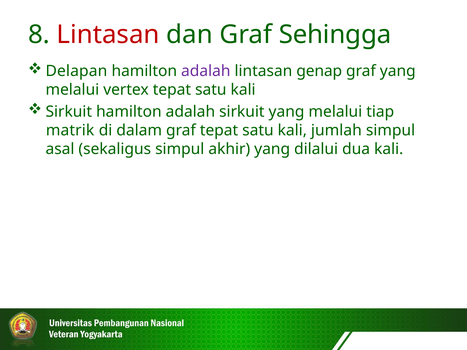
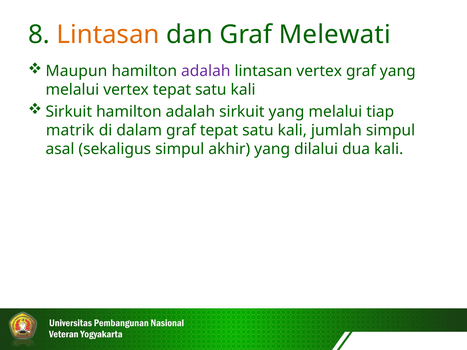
Lintasan at (108, 34) colour: red -> orange
Sehingga: Sehingga -> Melewati
Delapan: Delapan -> Maupun
lintasan genap: genap -> vertex
